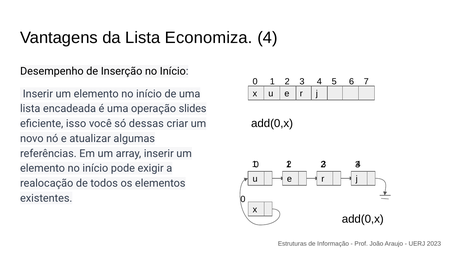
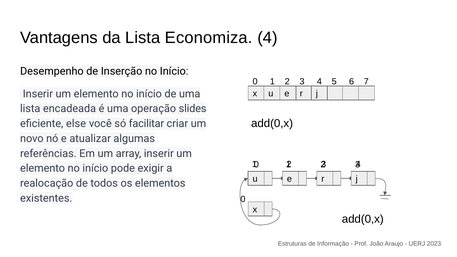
isso: isso -> else
dessas: dessas -> facilitar
